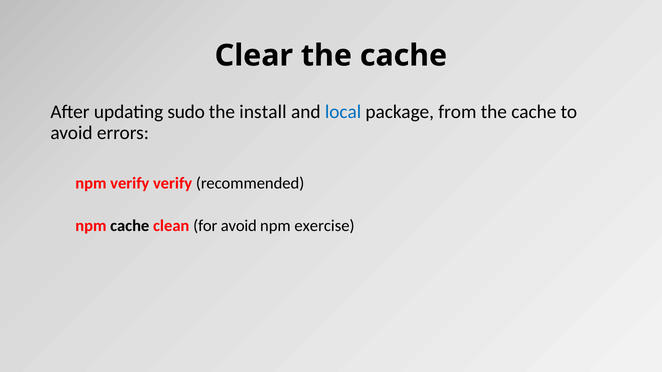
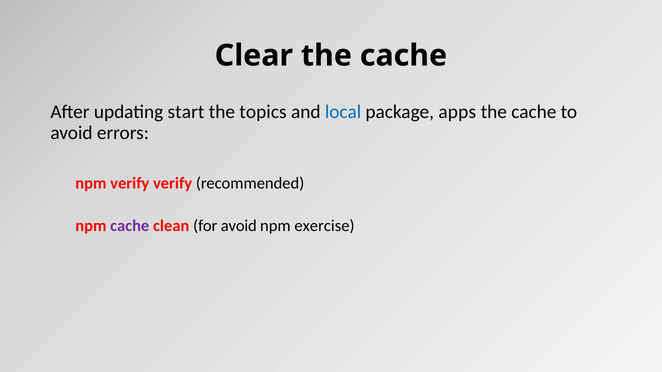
sudo: sudo -> start
install: install -> topics
from: from -> apps
cache at (130, 226) colour: black -> purple
